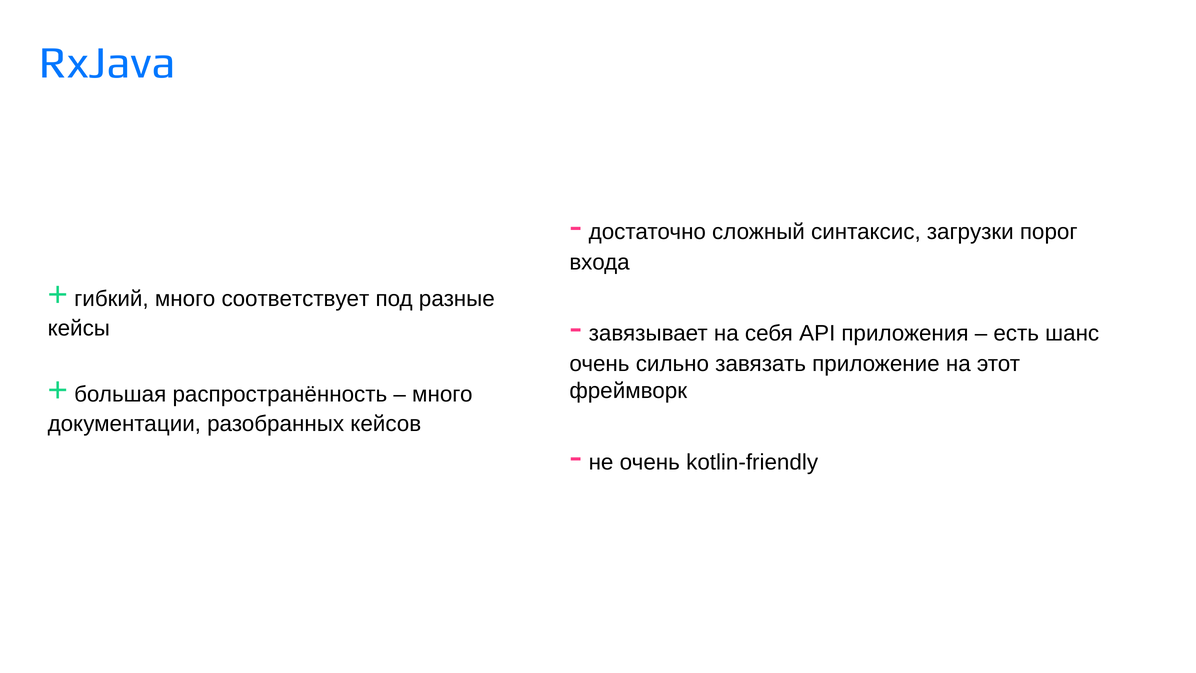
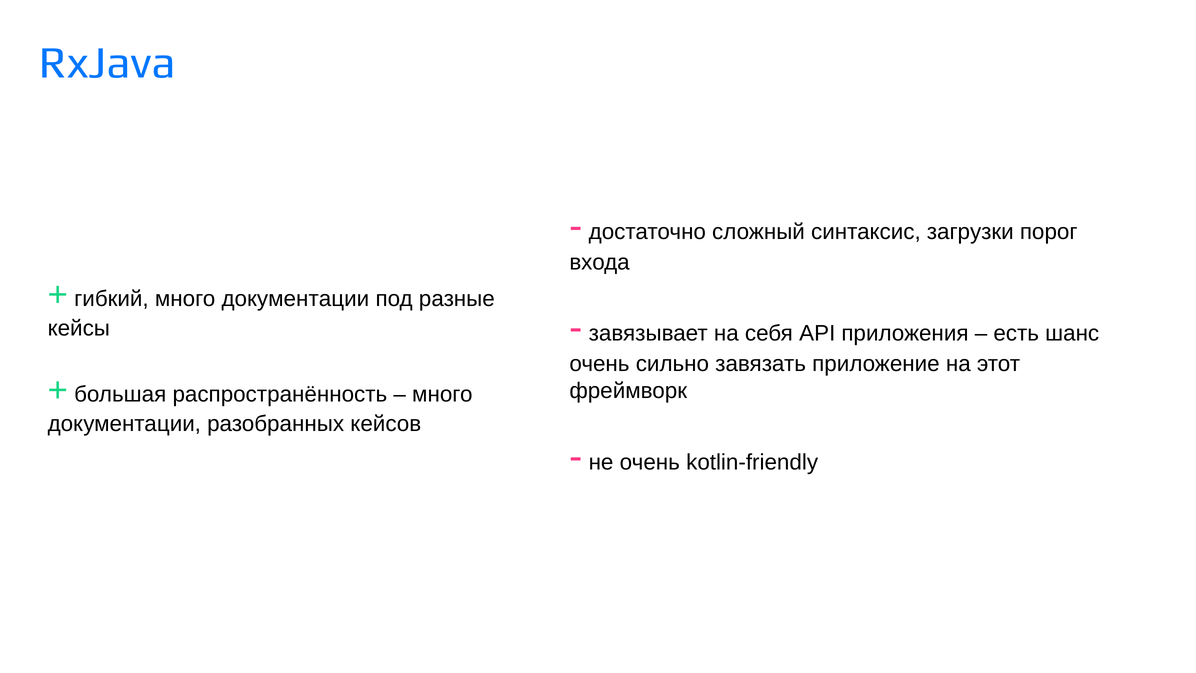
гибкий много соответствует: соответствует -> документации
